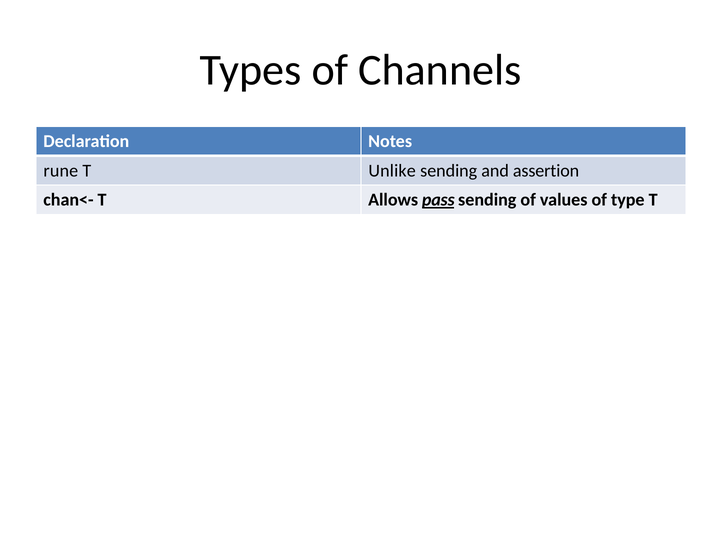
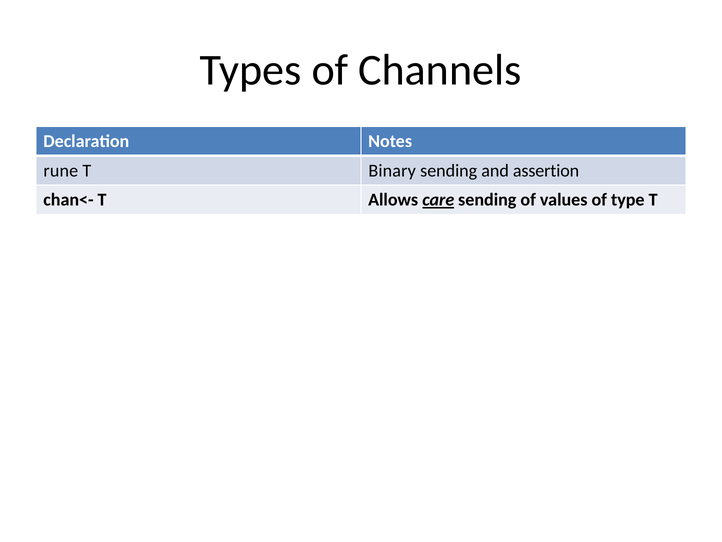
Unlike: Unlike -> Binary
pass: pass -> care
